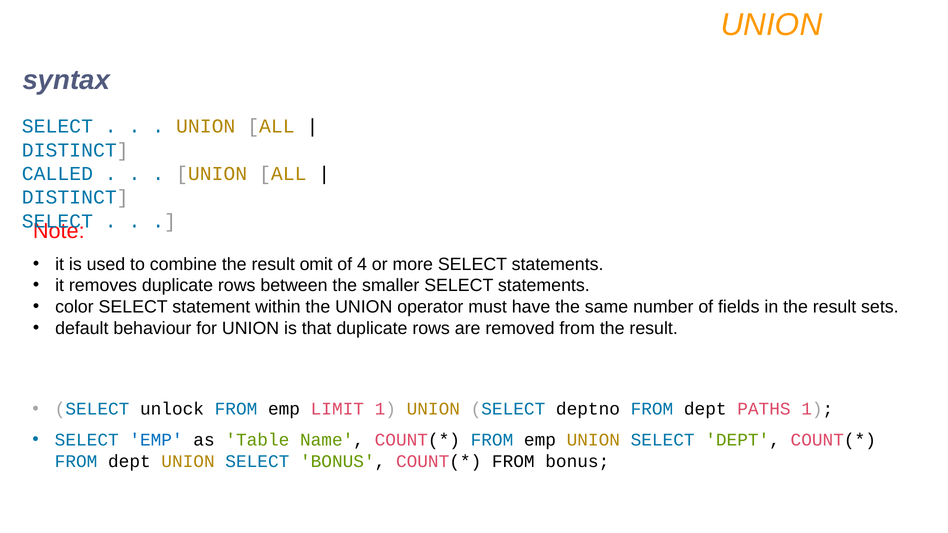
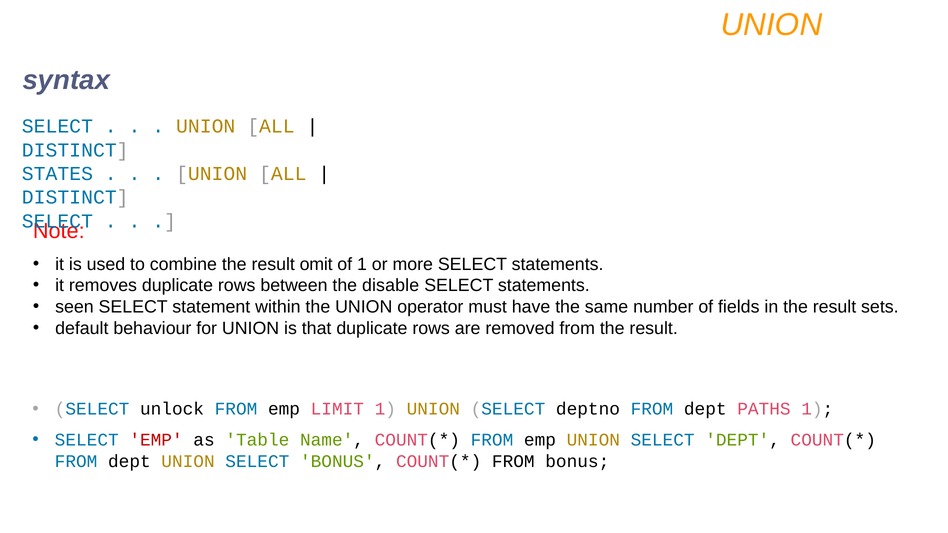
CALLED: CALLED -> STATES
of 4: 4 -> 1
smaller: smaller -> disable
color: color -> seen
EMP at (156, 440) colour: blue -> red
